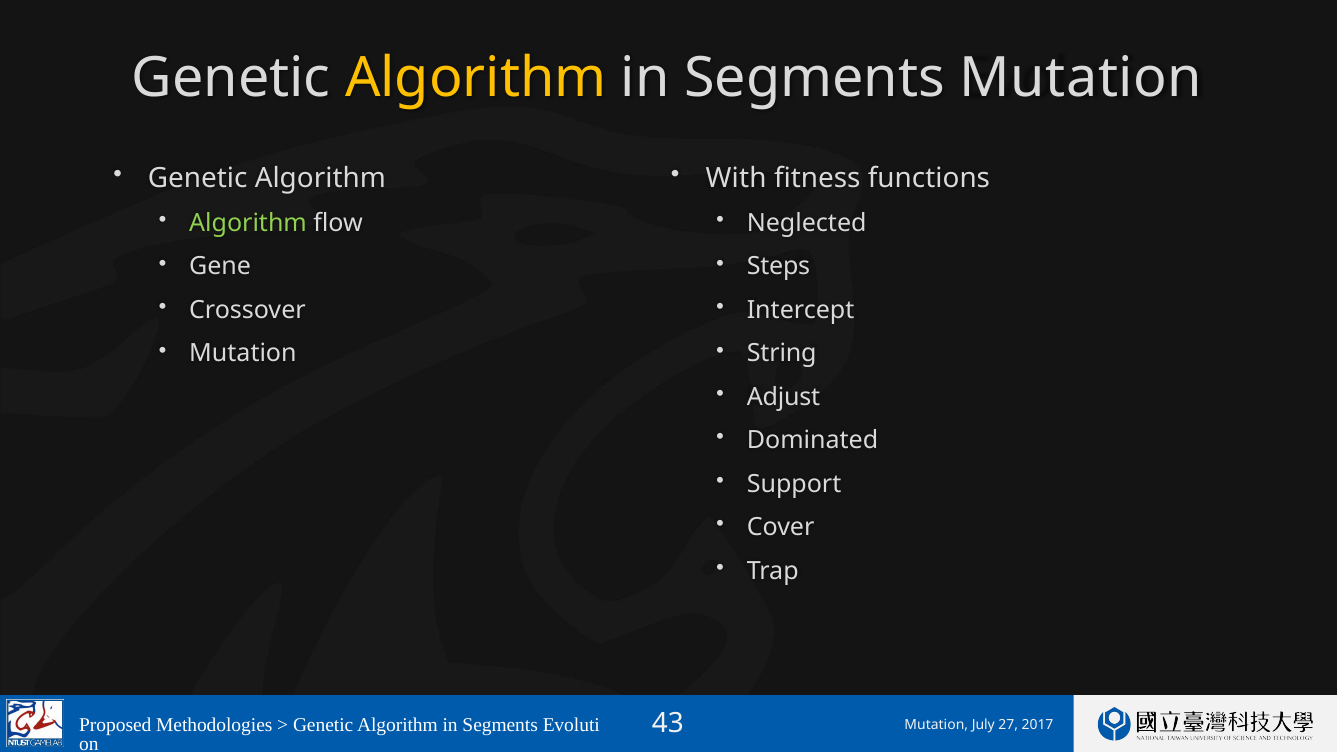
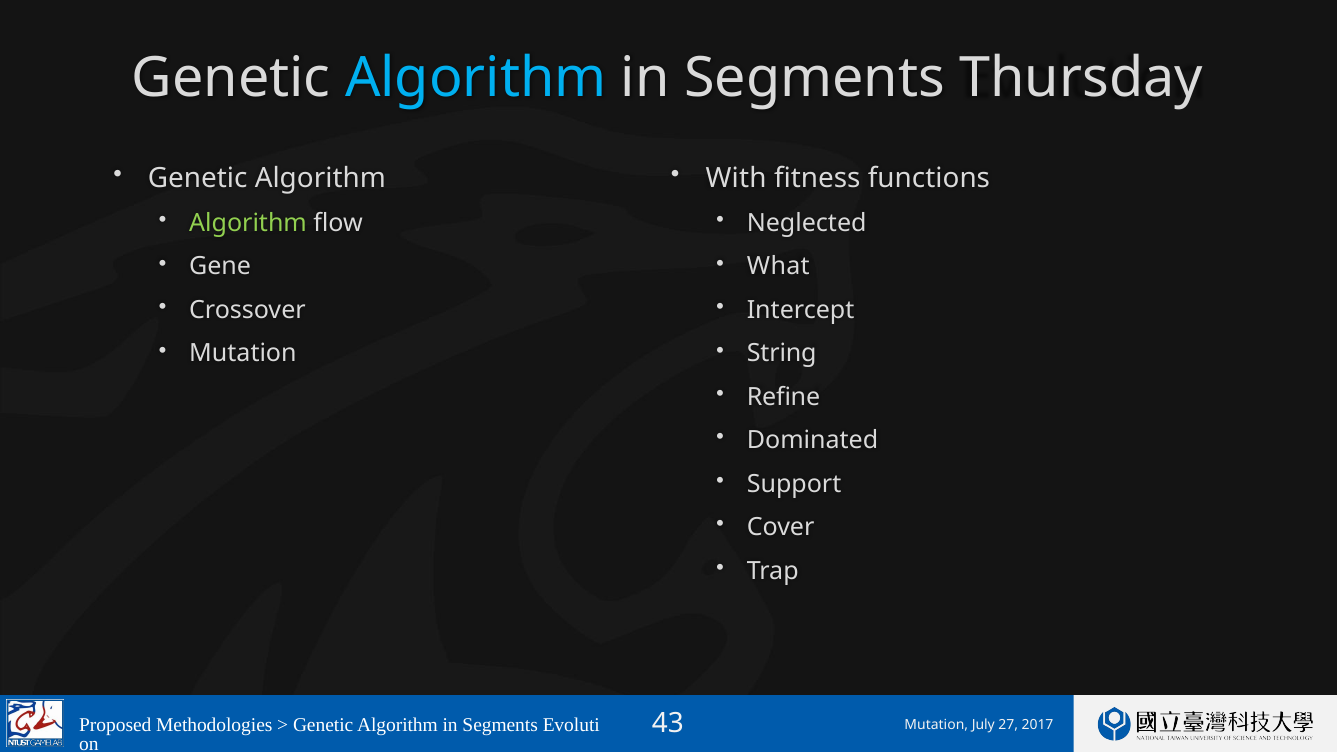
Algorithm at (476, 78) colour: yellow -> light blue
Segments Mutation: Mutation -> Thursday
Steps: Steps -> What
Adjust: Adjust -> Refine
